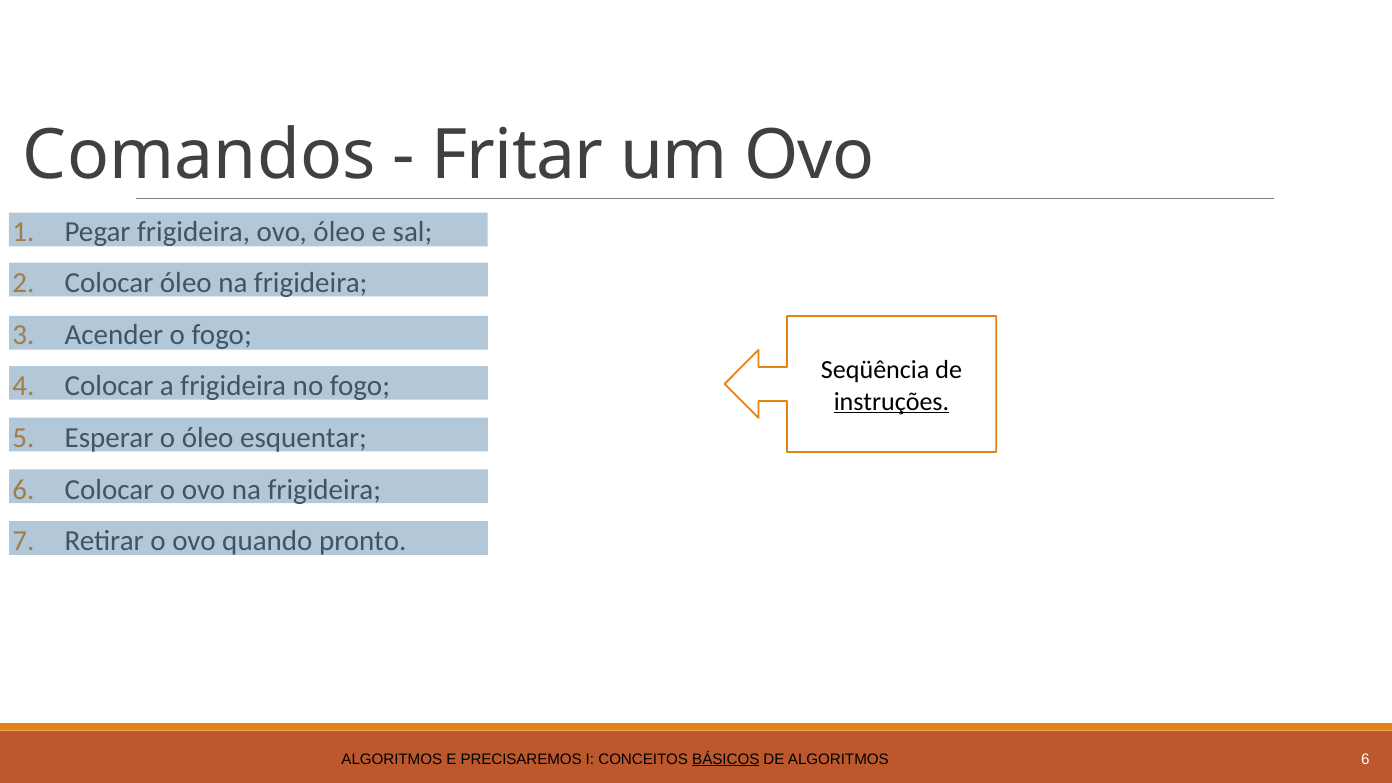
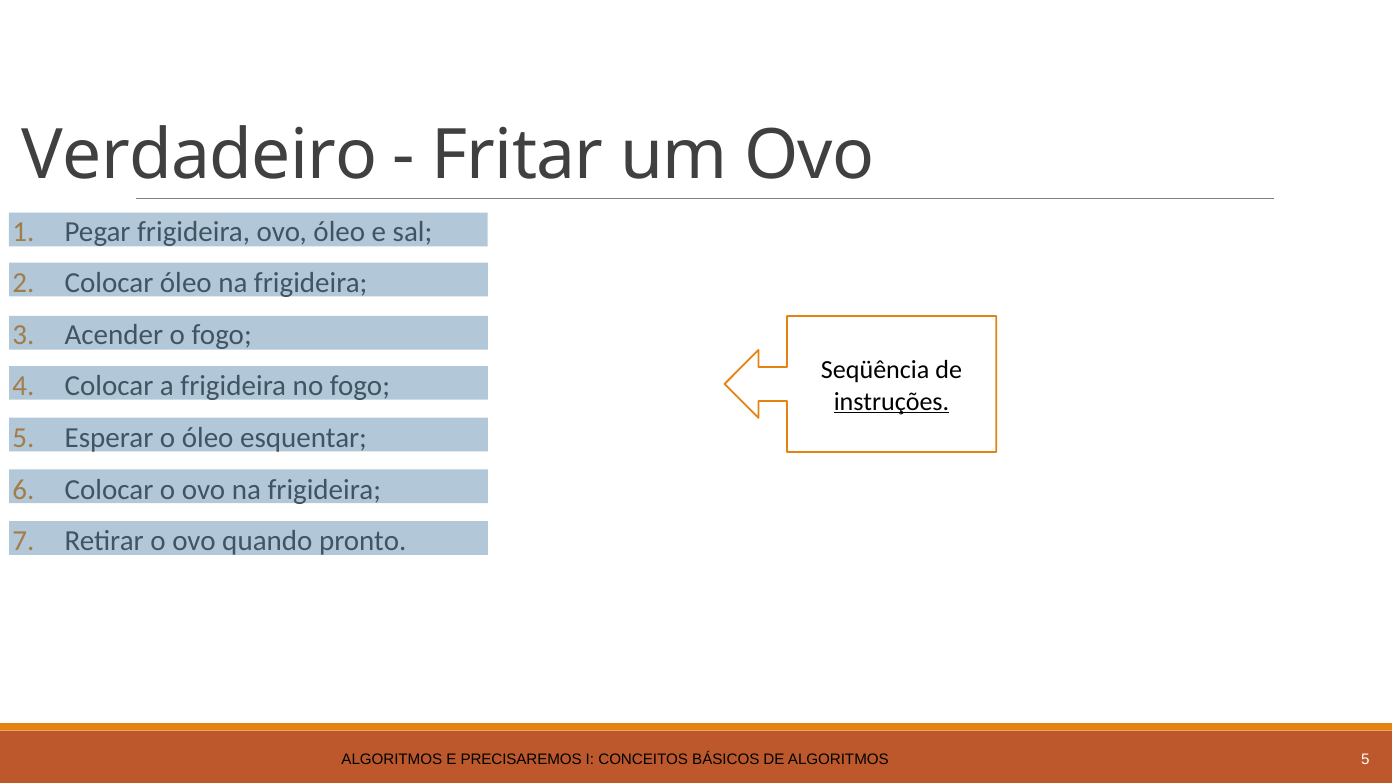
Comandos: Comandos -> Verdadeiro
BÁSICOS underline: present -> none
ALGORITMOS 6: 6 -> 5
